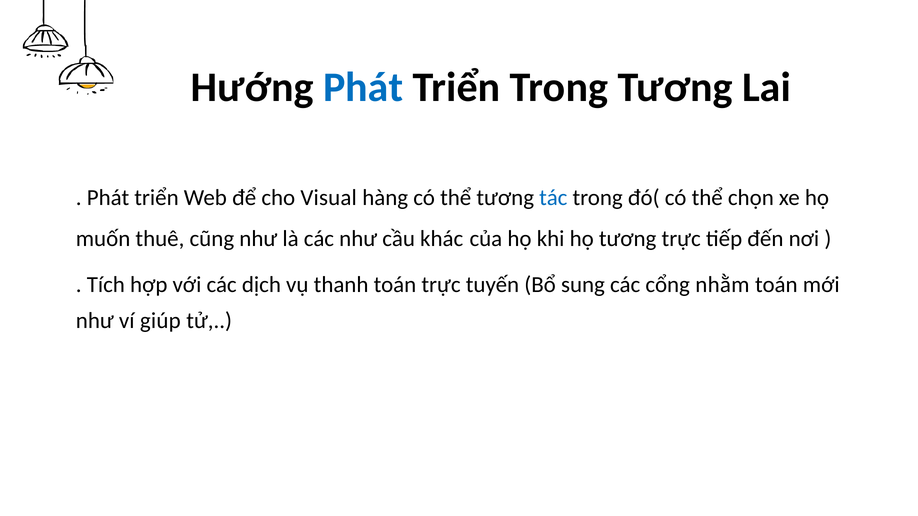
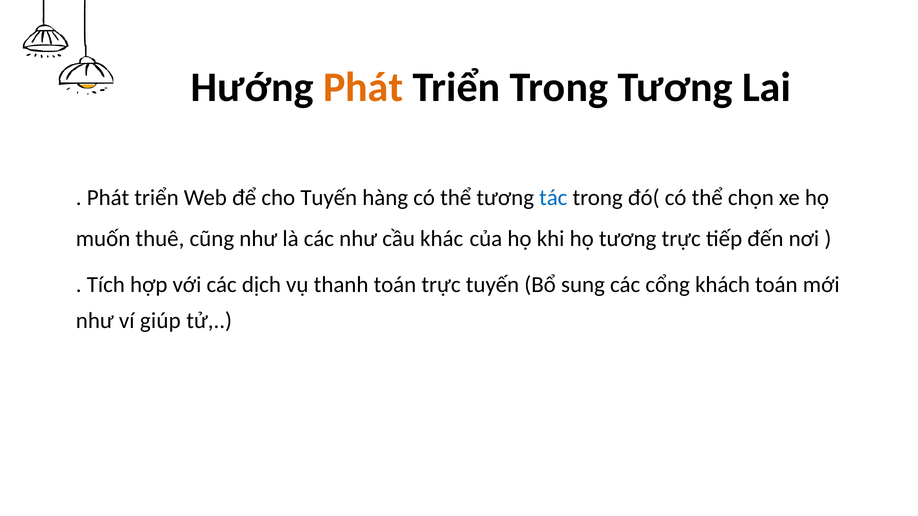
Phát at (363, 88) colour: blue -> orange
cho Visual: Visual -> Tuyến
nhằm: nhằm -> khách
